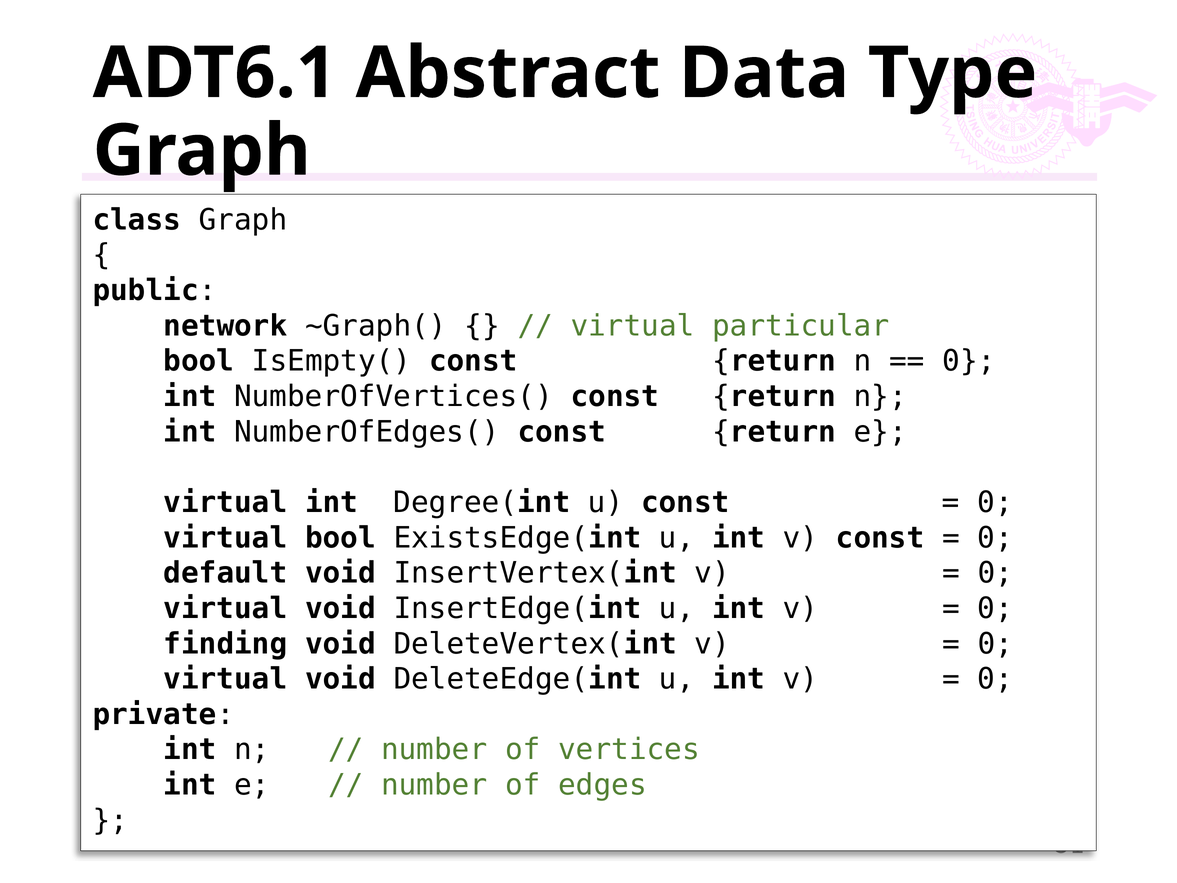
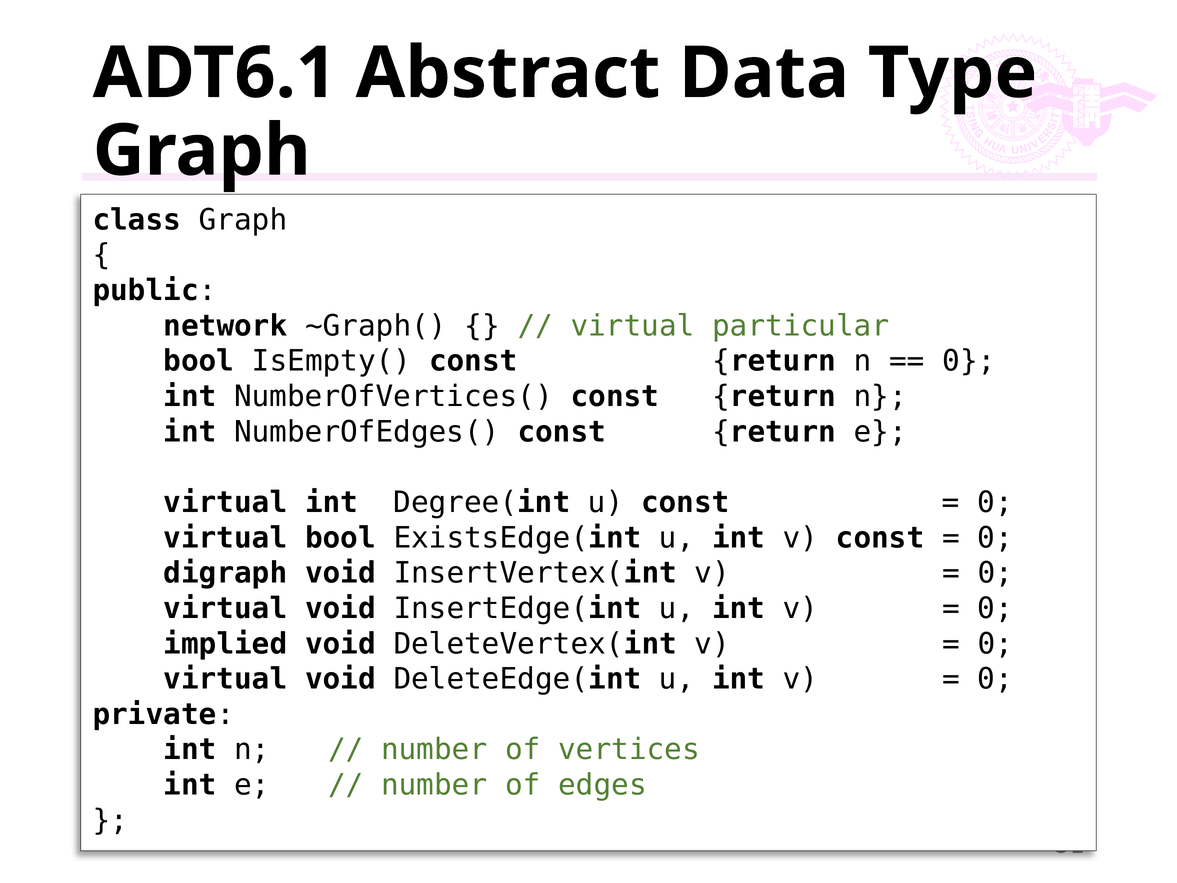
default: default -> digraph
finding: finding -> implied
